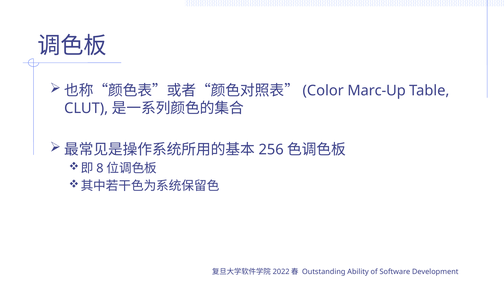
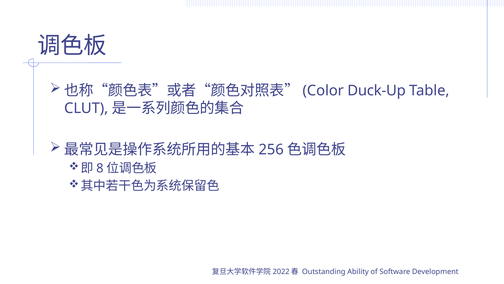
Marc-Up: Marc-Up -> Duck-Up
